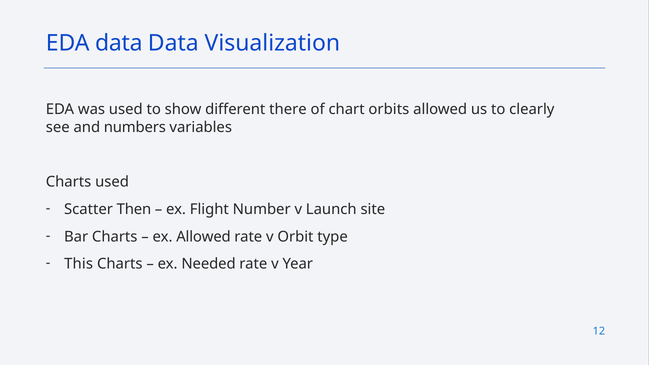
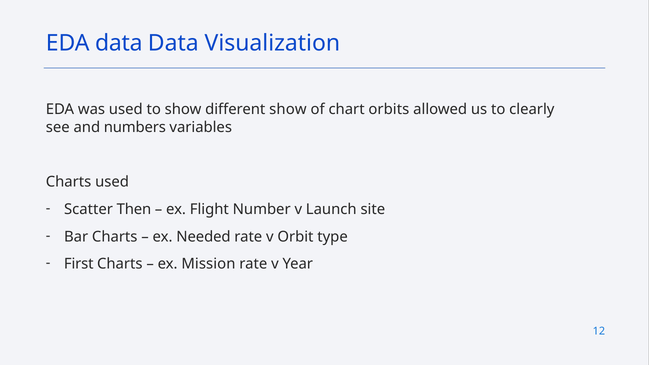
different there: there -> show
ex Allowed: Allowed -> Needed
This: This -> First
Needed: Needed -> Mission
